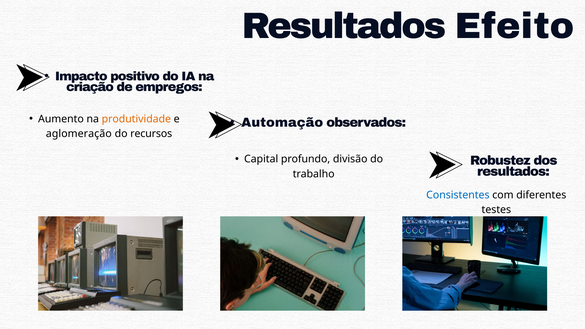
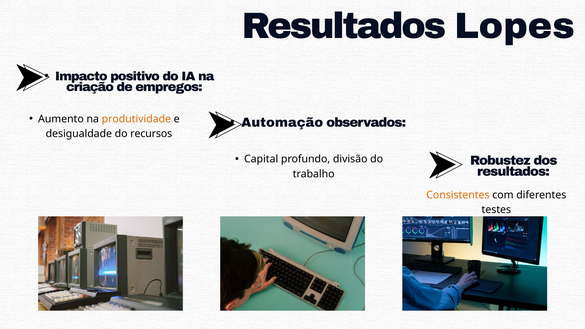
Efeito: Efeito -> Lopes
aglomeração: aglomeração -> desigualdade
Consistentes colour: blue -> orange
